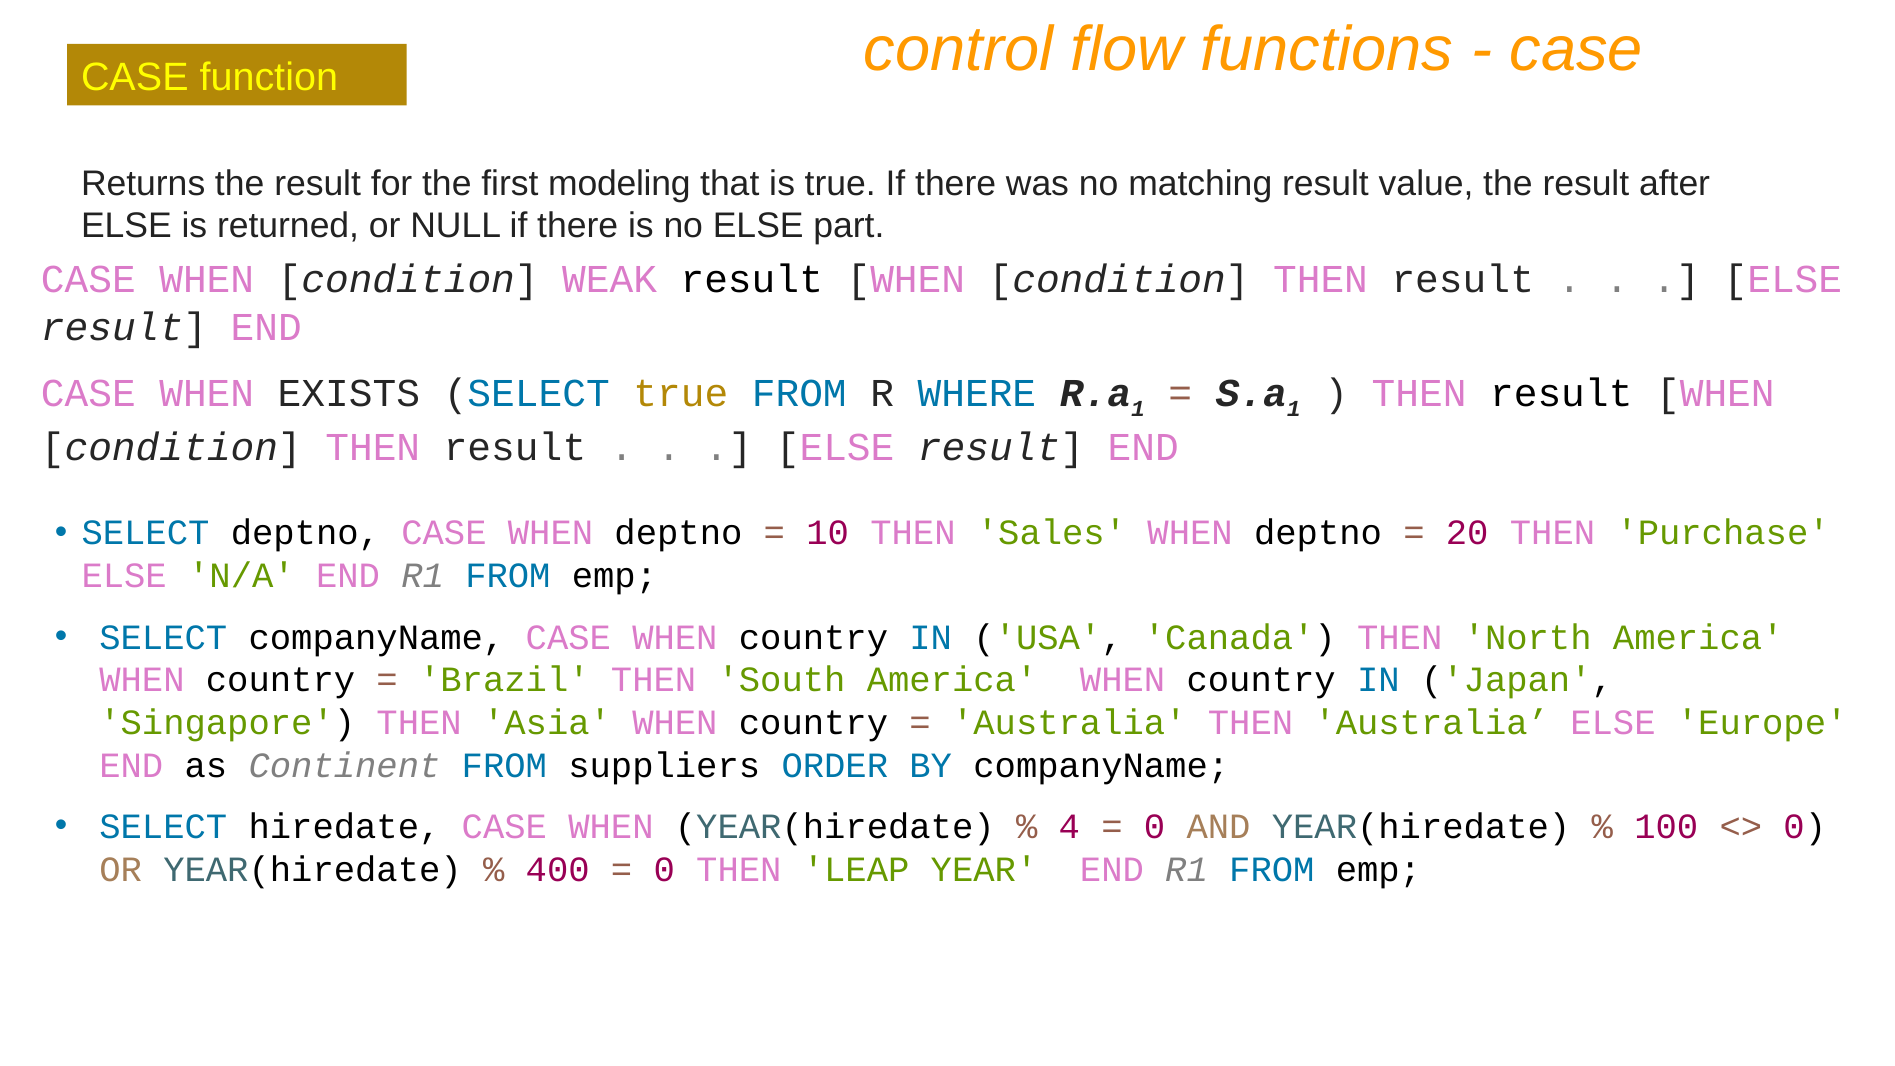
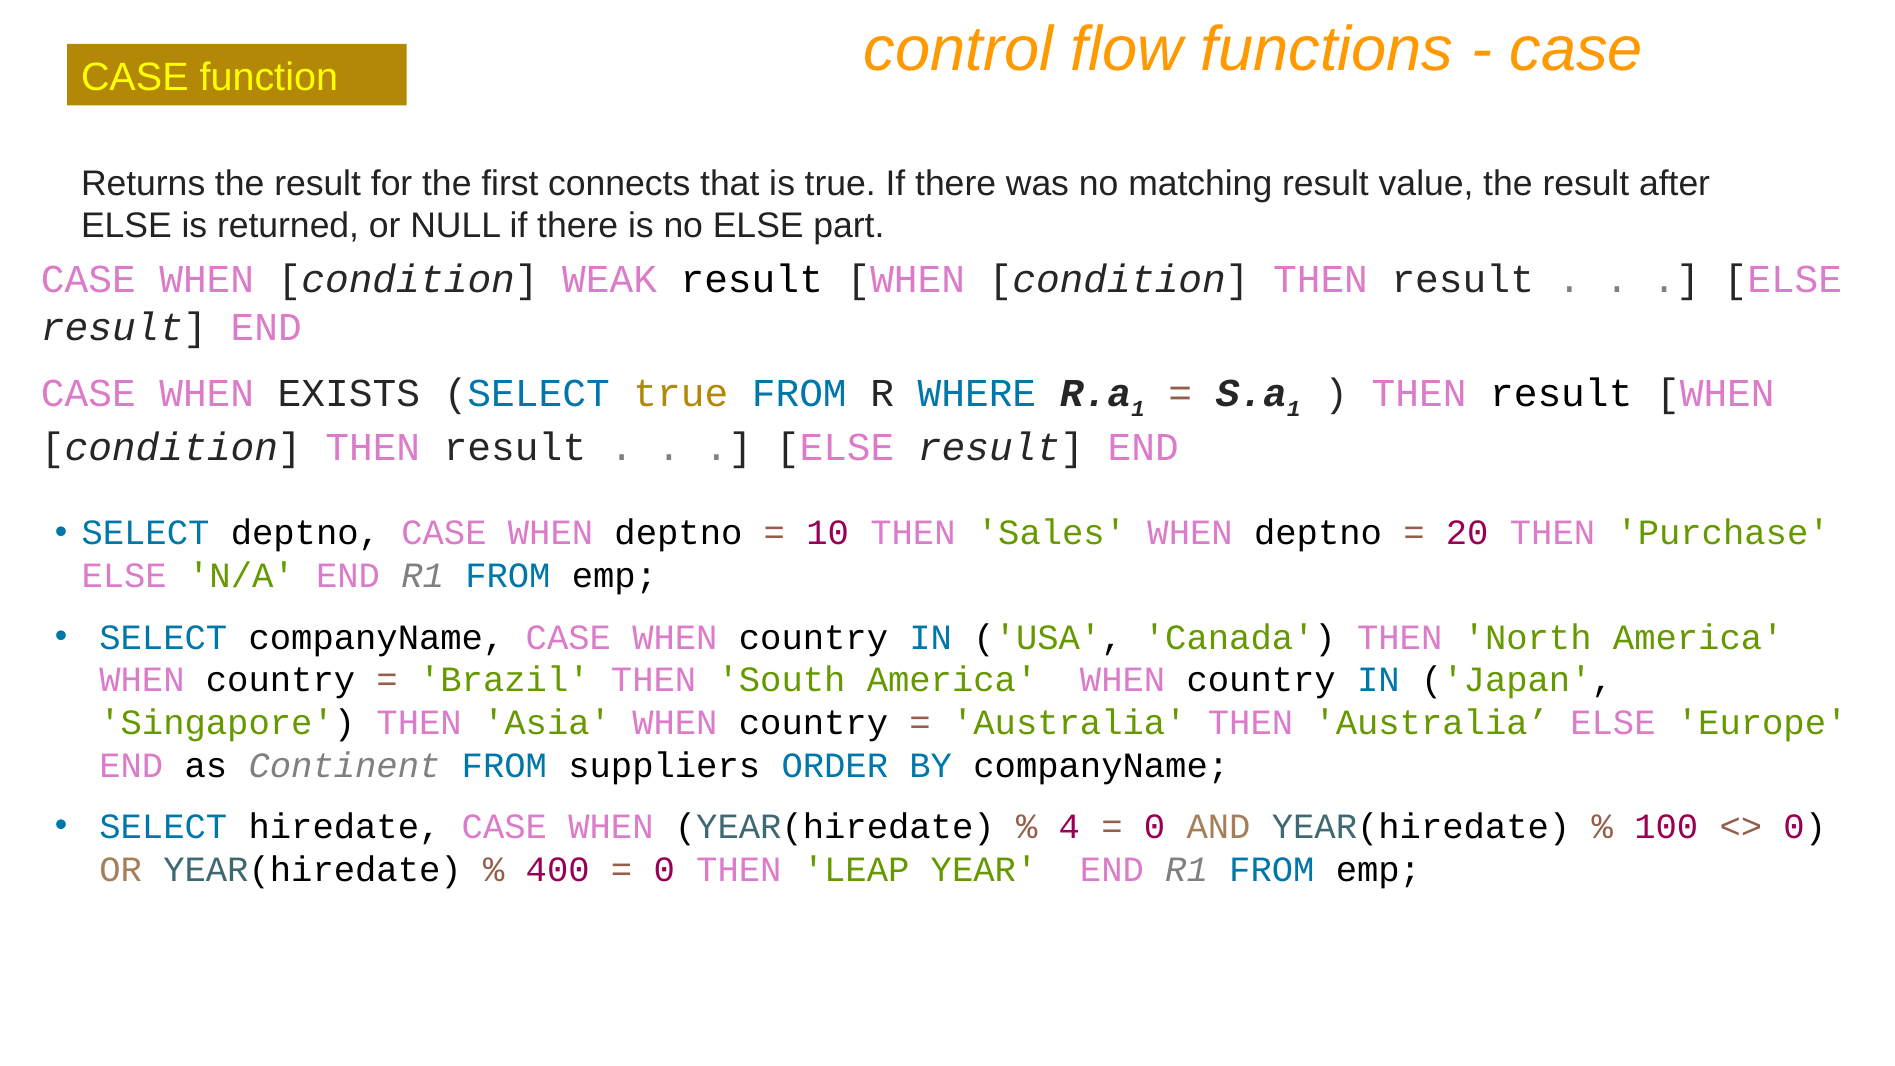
modeling: modeling -> connects
